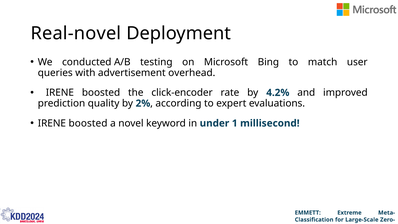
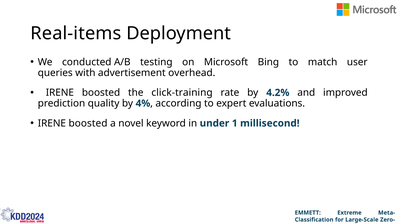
Real-novel: Real-novel -> Real-items
click-encoder: click-encoder -> click-training
2%: 2% -> 4%
